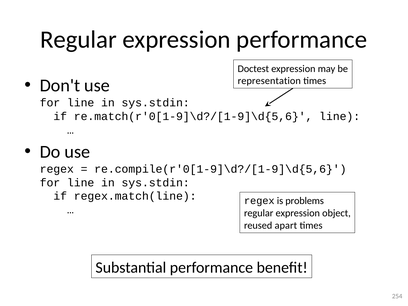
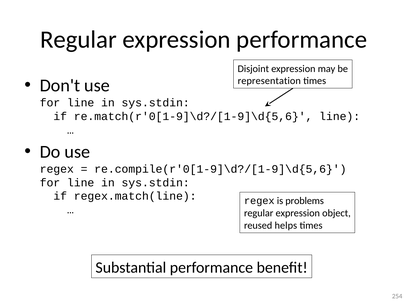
Doctest: Doctest -> Disjoint
apart: apart -> helps
